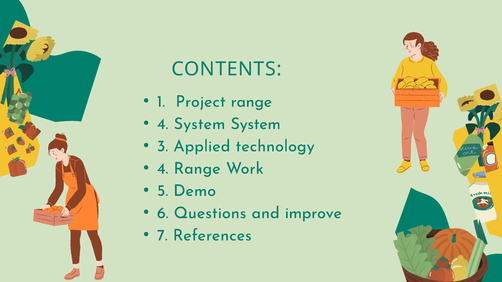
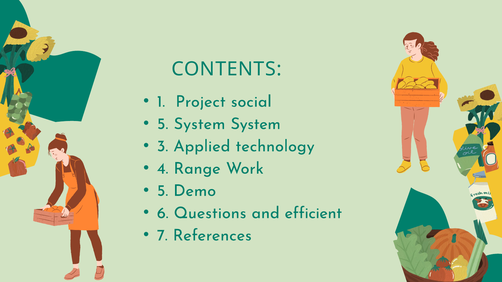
Project range: range -> social
4 at (163, 124): 4 -> 5
improve: improve -> efficient
